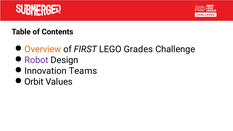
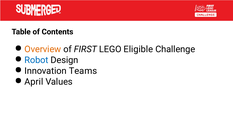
Grades: Grades -> Eligible
Robot colour: purple -> blue
Orbit: Orbit -> April
